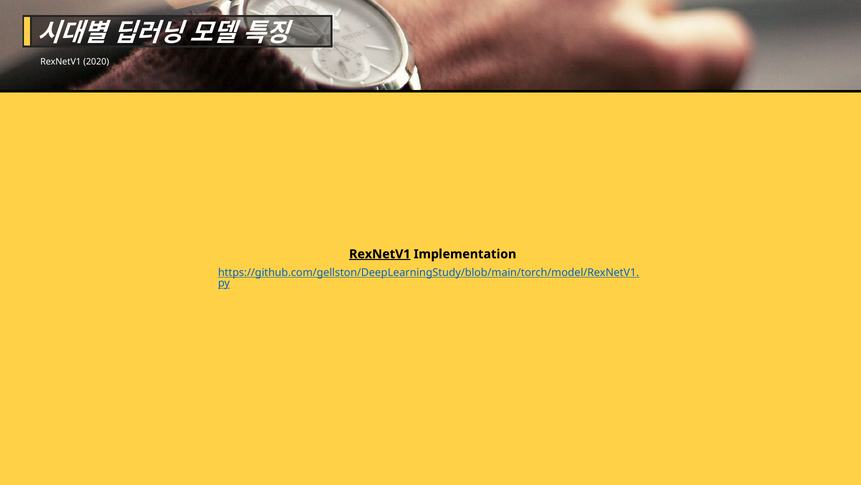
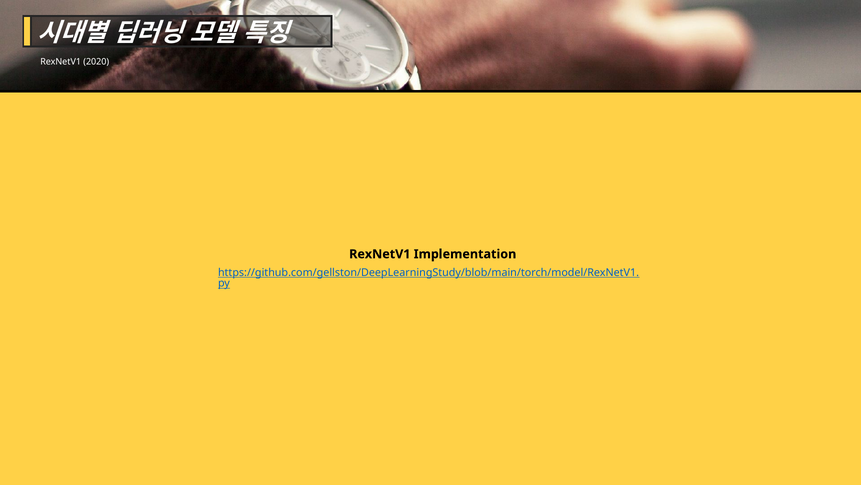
RexNetV1 at (380, 254) underline: present -> none
